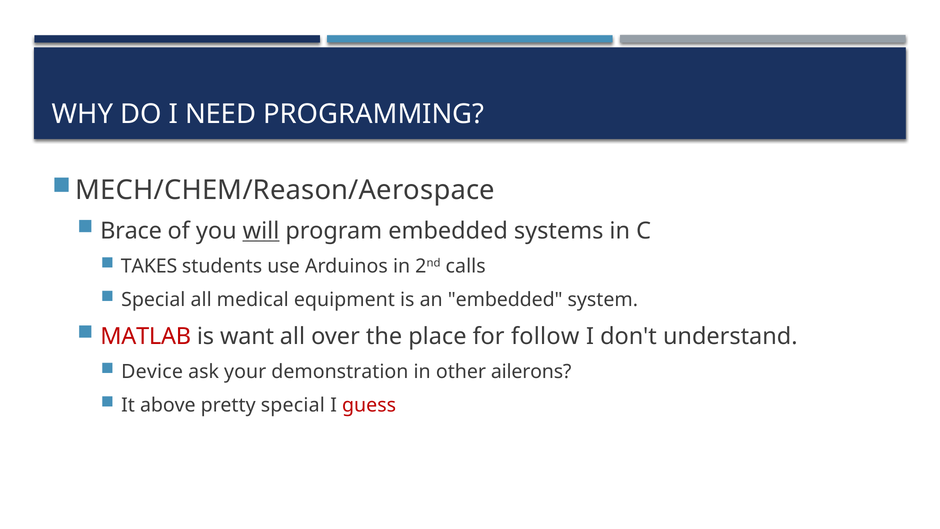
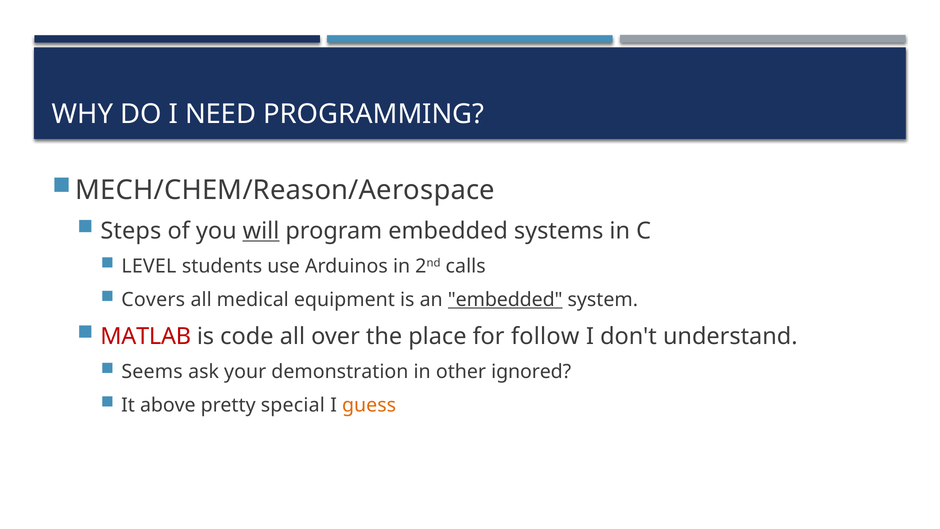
Brace: Brace -> Steps
TAKES: TAKES -> LEVEL
Special at (153, 300): Special -> Covers
embedded at (505, 300) underline: none -> present
want: want -> code
Device: Device -> Seems
ailerons: ailerons -> ignored
guess colour: red -> orange
